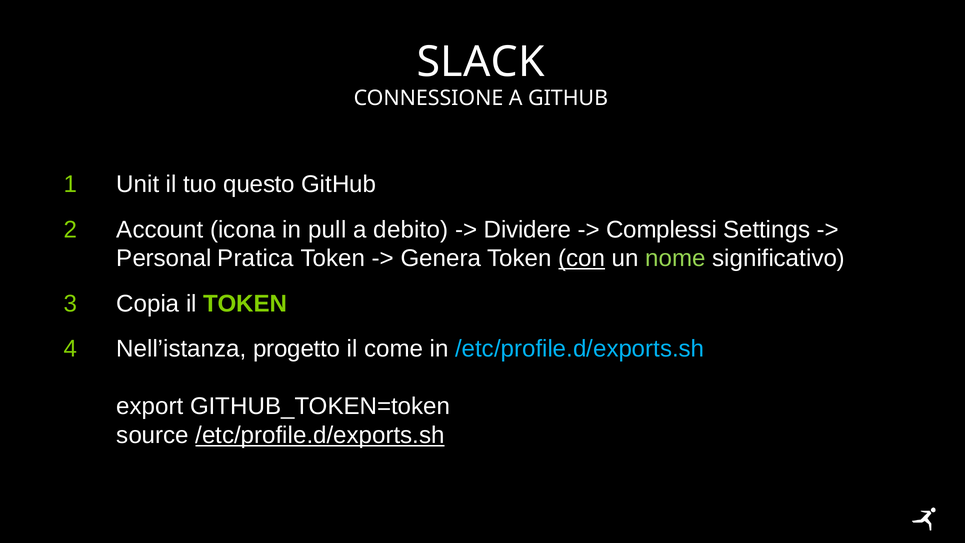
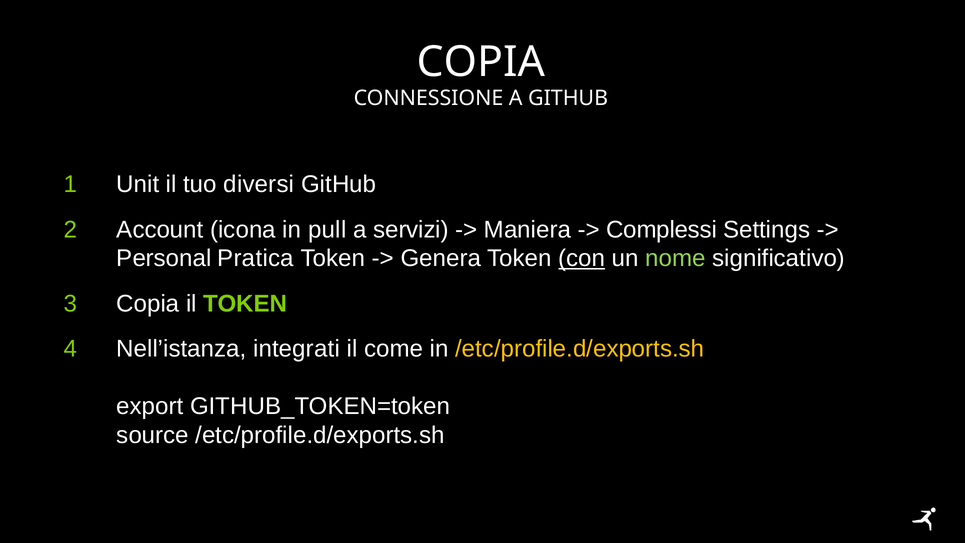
SLACK at (481, 62): SLACK -> COPIA
questo: questo -> diversi
debito: debito -> servizi
Dividere: Dividere -> Maniera
progetto: progetto -> integrati
/etc/profile.d/exports.sh at (580, 348) colour: light blue -> yellow
/etc/profile.d/exports.sh at (320, 435) underline: present -> none
